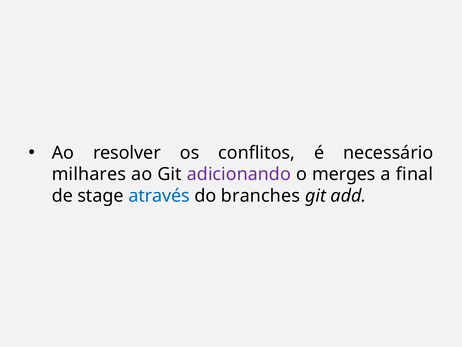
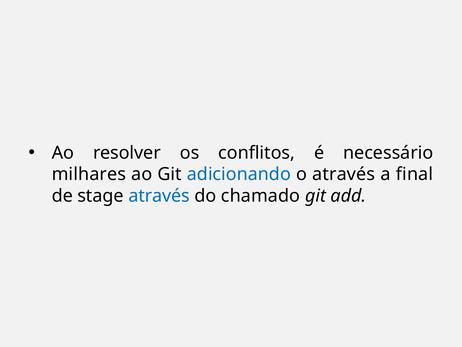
adicionando colour: purple -> blue
o merges: merges -> através
branches: branches -> chamado
